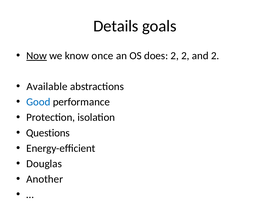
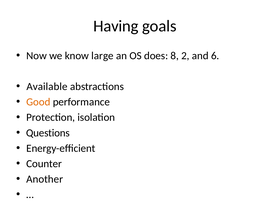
Details: Details -> Having
Now underline: present -> none
once: once -> large
does 2: 2 -> 8
and 2: 2 -> 6
Good colour: blue -> orange
Douglas: Douglas -> Counter
